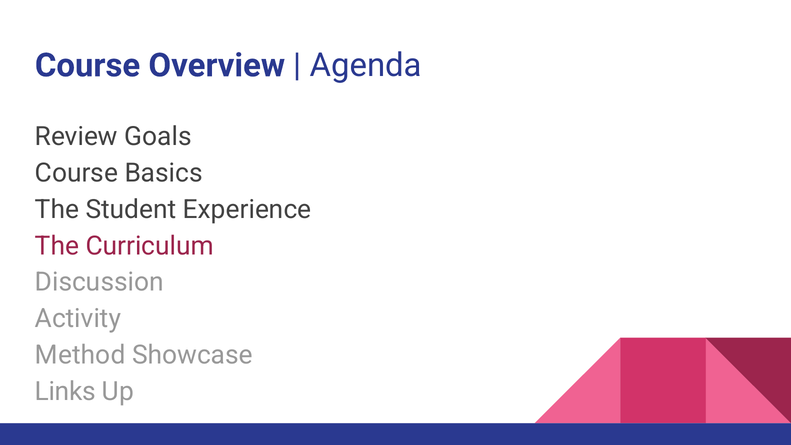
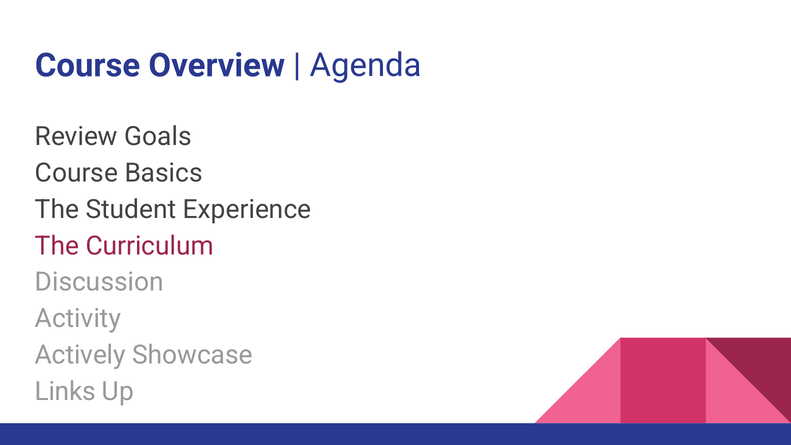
Method: Method -> Actively
